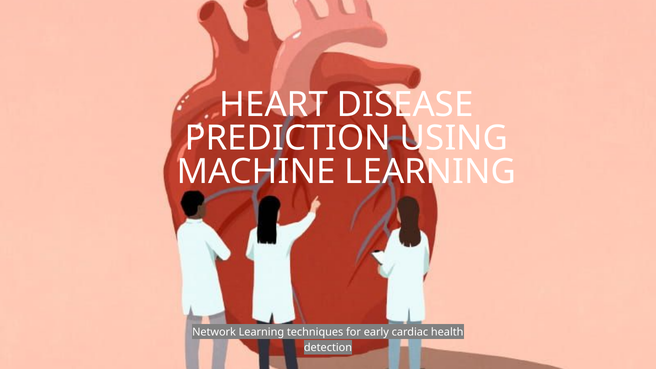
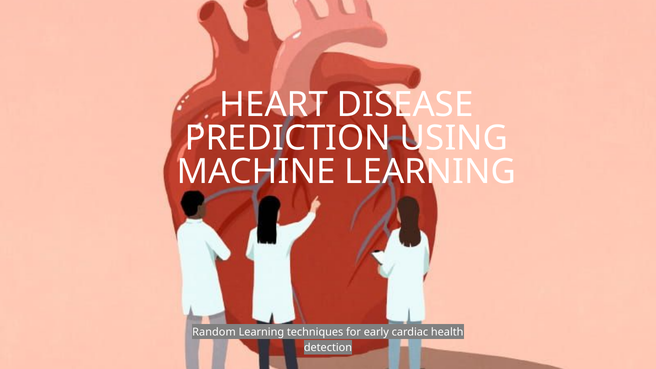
Network: Network -> Random
